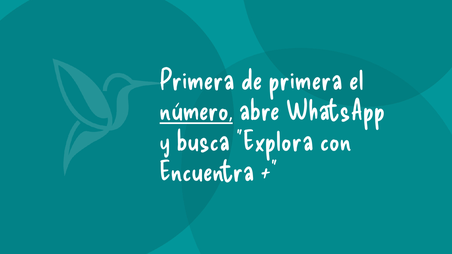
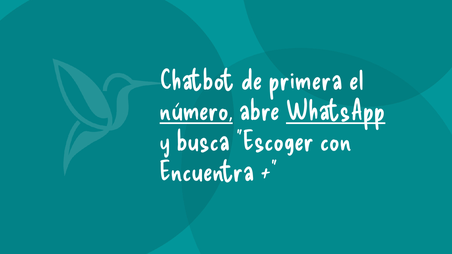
Primera at (197, 81): Primera -> Chatbot
WhatsApp underline: none -> present
Explora: Explora -> Escoger
